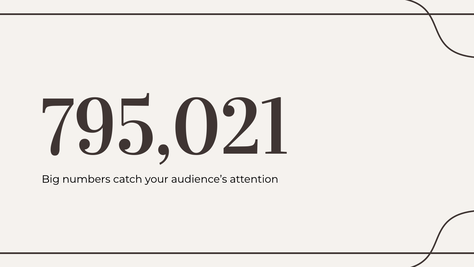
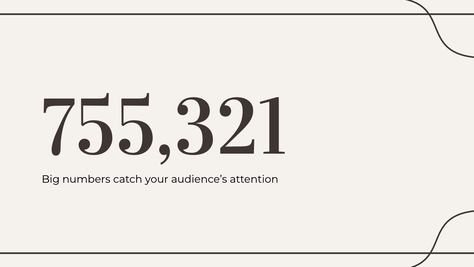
795,021: 795,021 -> 755,321
